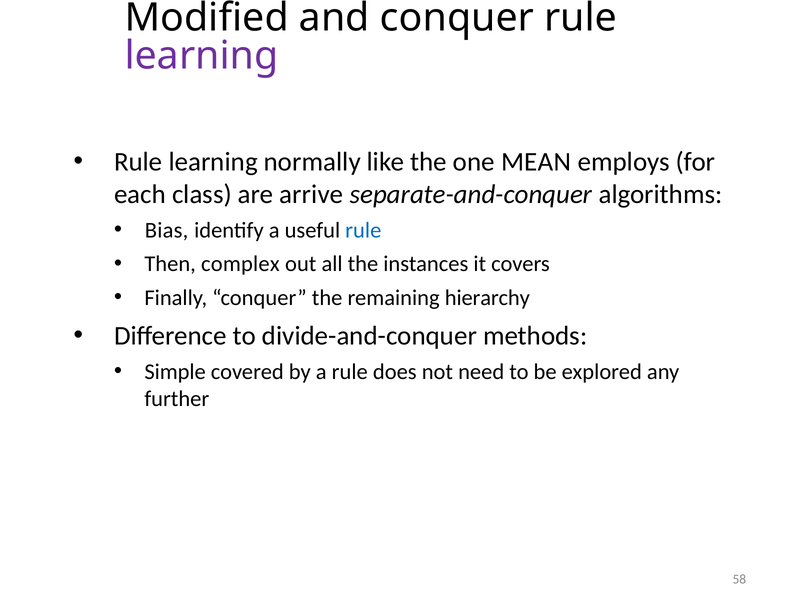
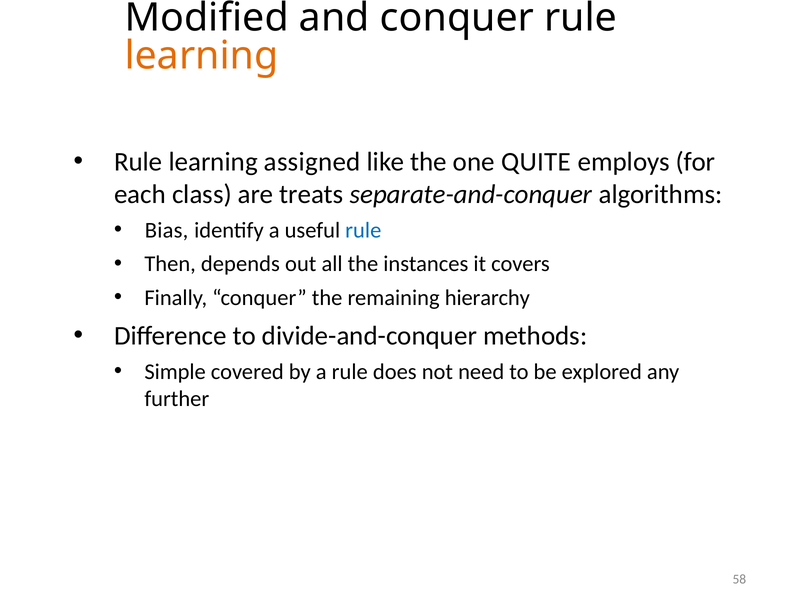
learning at (202, 56) colour: purple -> orange
normally: normally -> assigned
MEAN: MEAN -> QUITE
arrive: arrive -> treats
complex: complex -> depends
